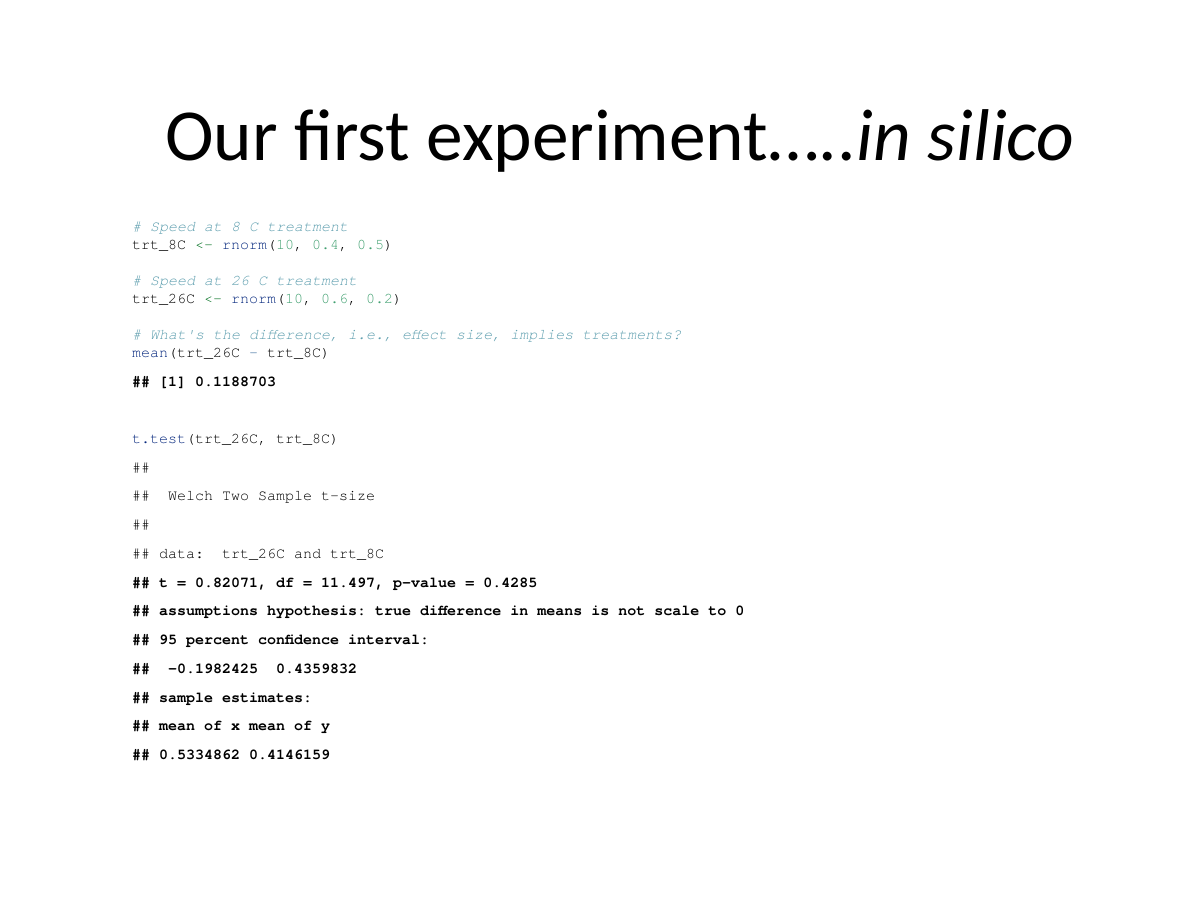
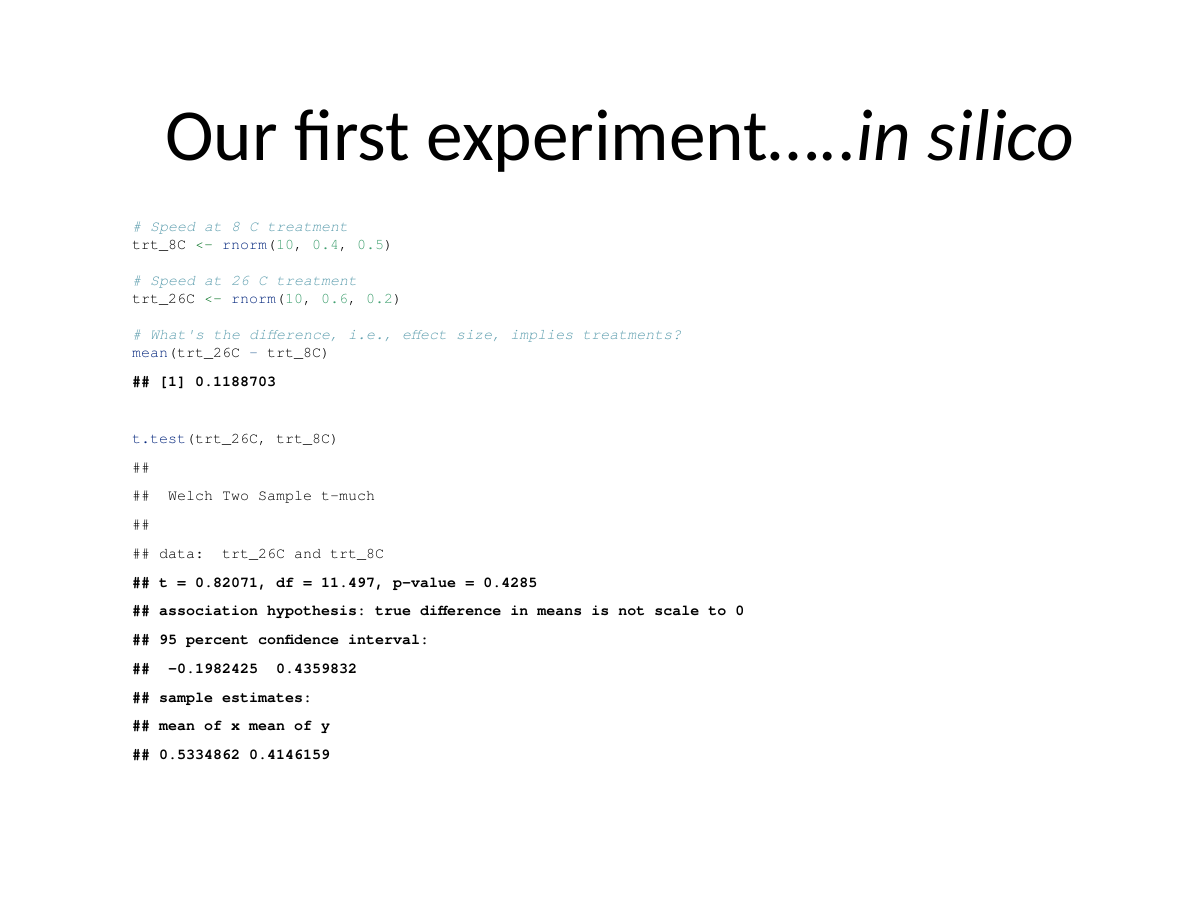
t-size: t-size -> t-much
assumptions: assumptions -> association
